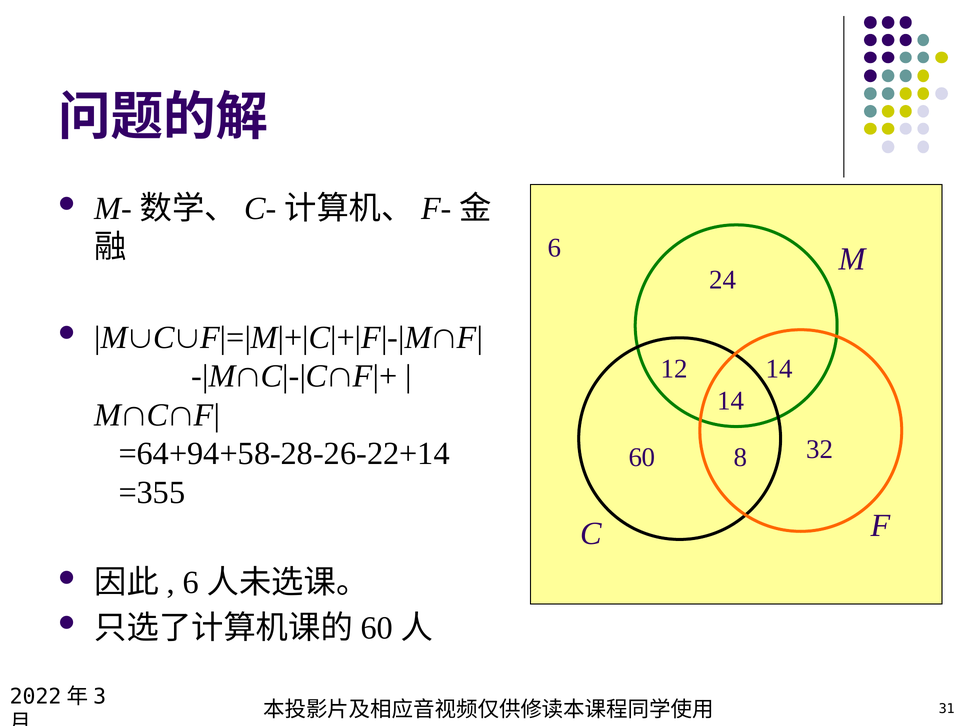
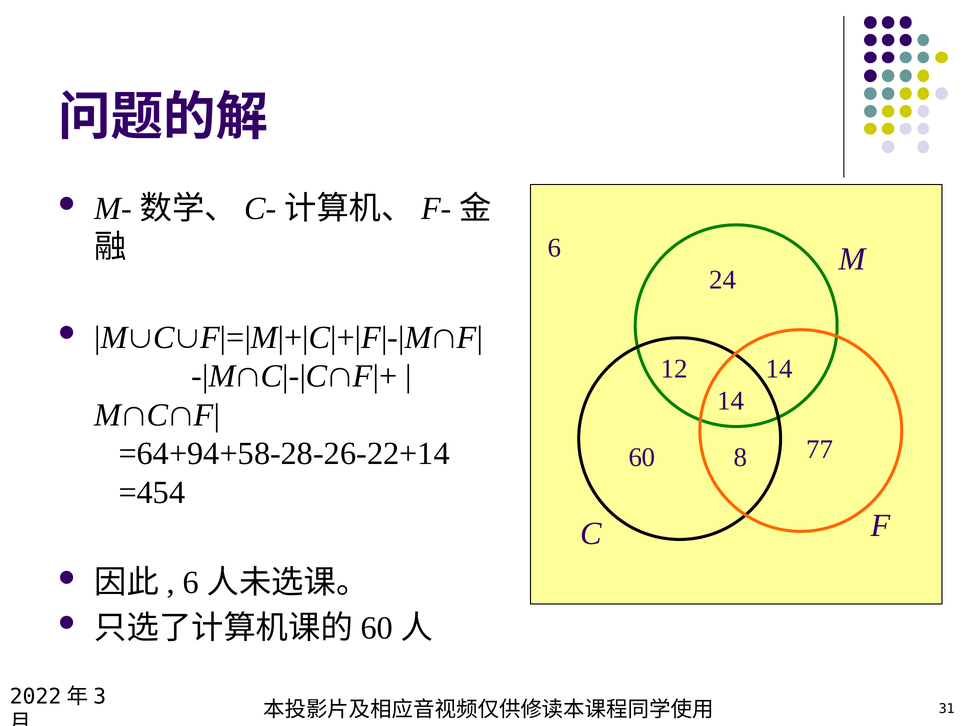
32: 32 -> 77
=355: =355 -> =454
